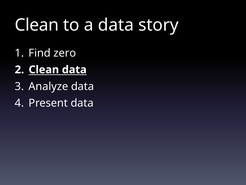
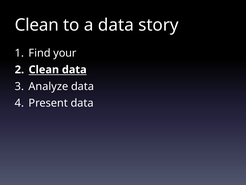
zero: zero -> your
